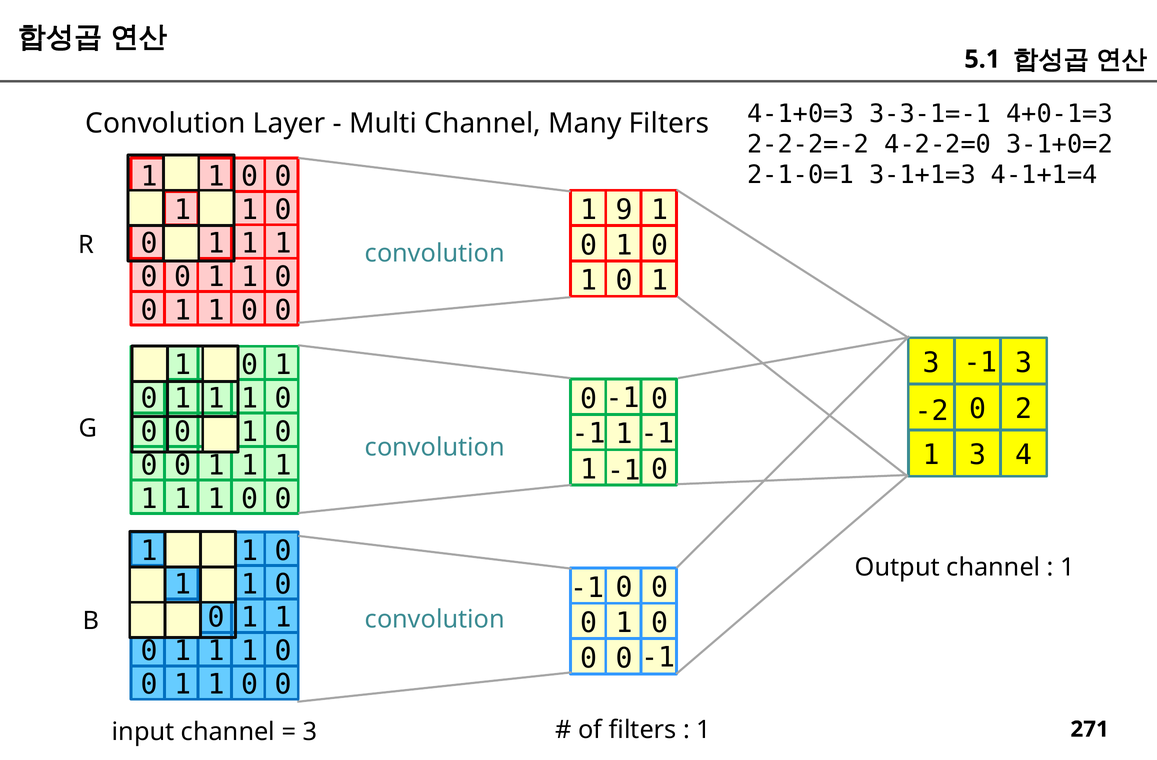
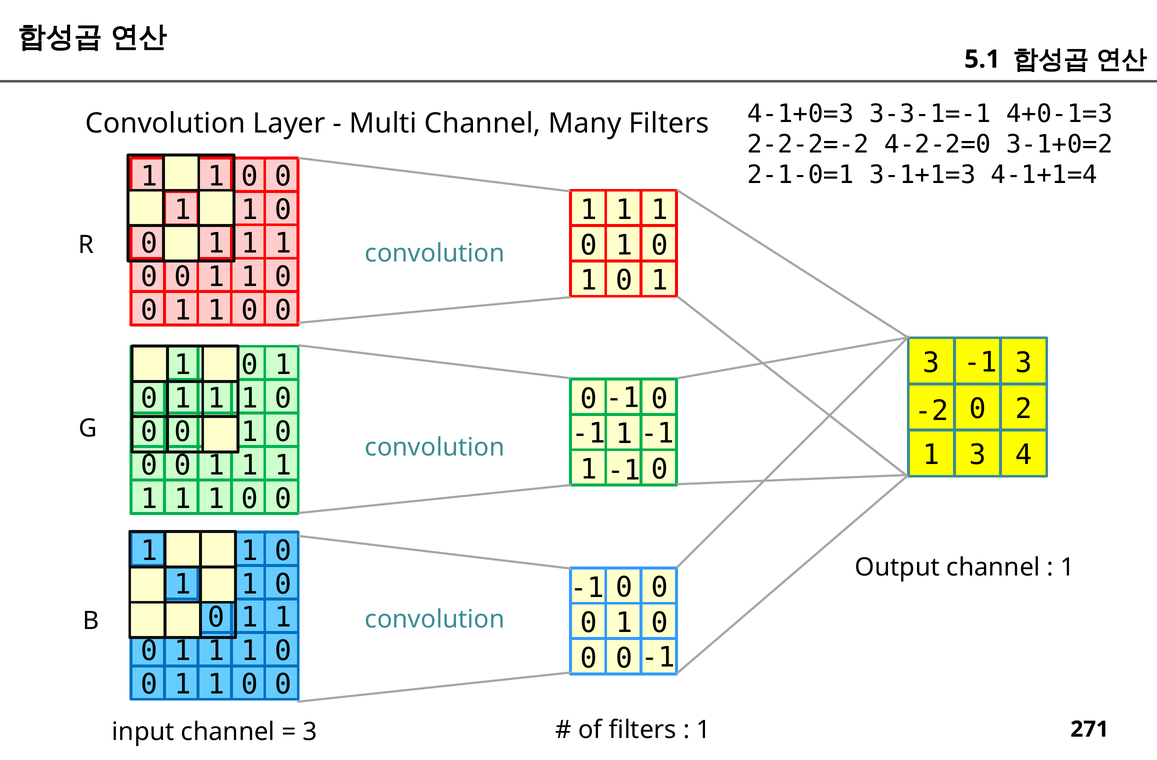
9 at (624, 210): 9 -> 1
